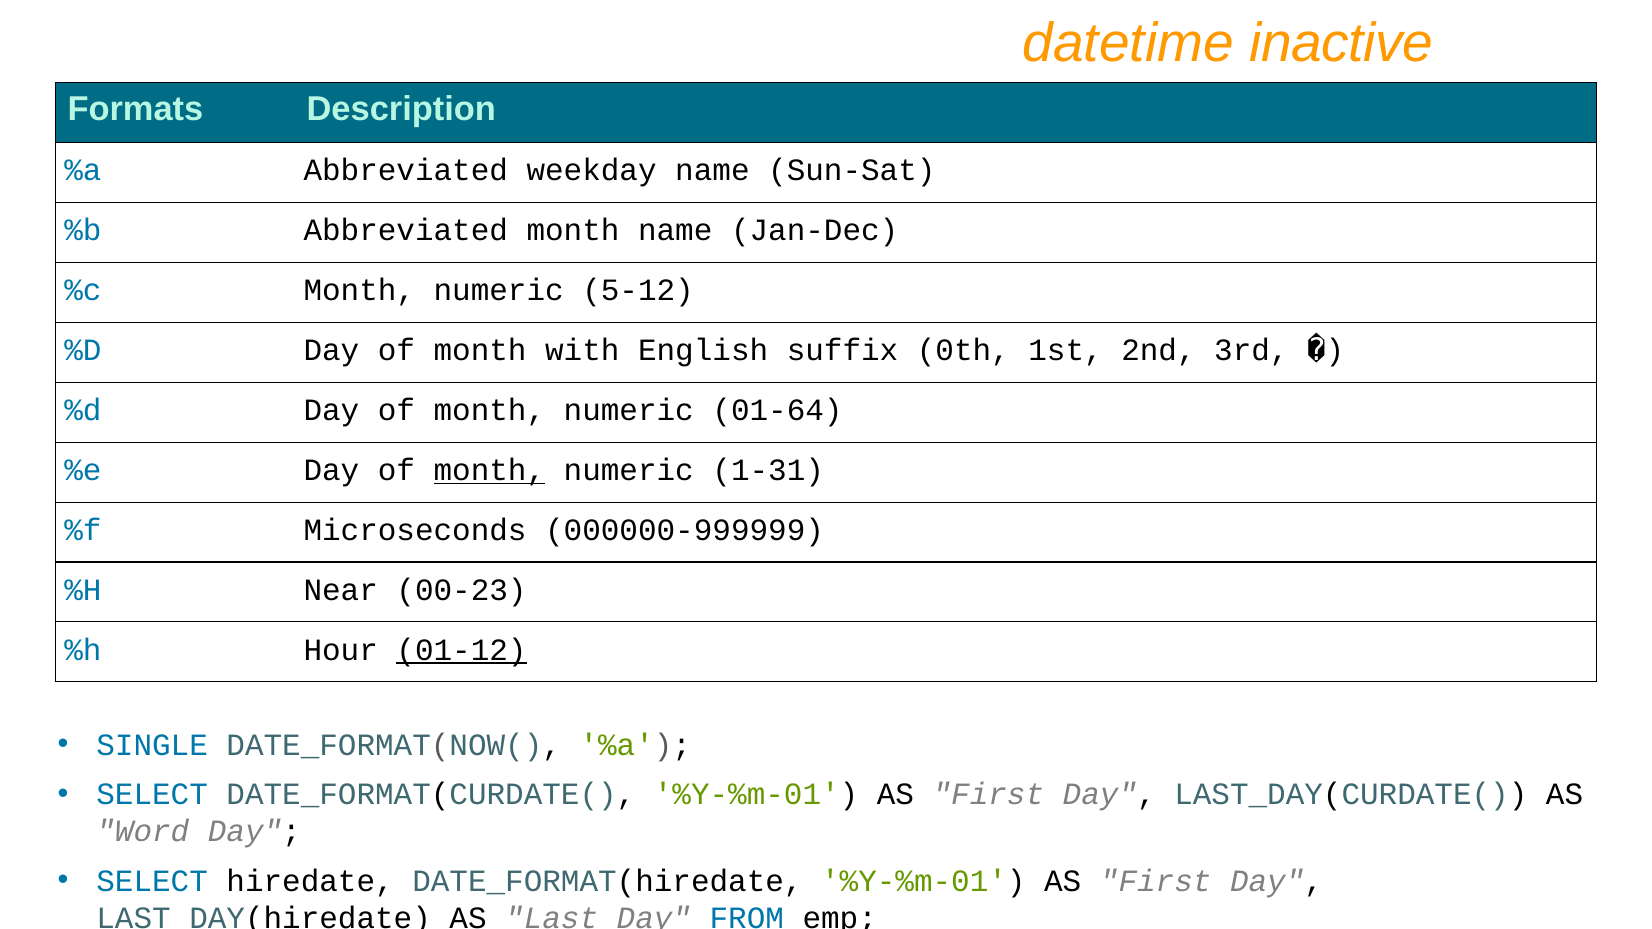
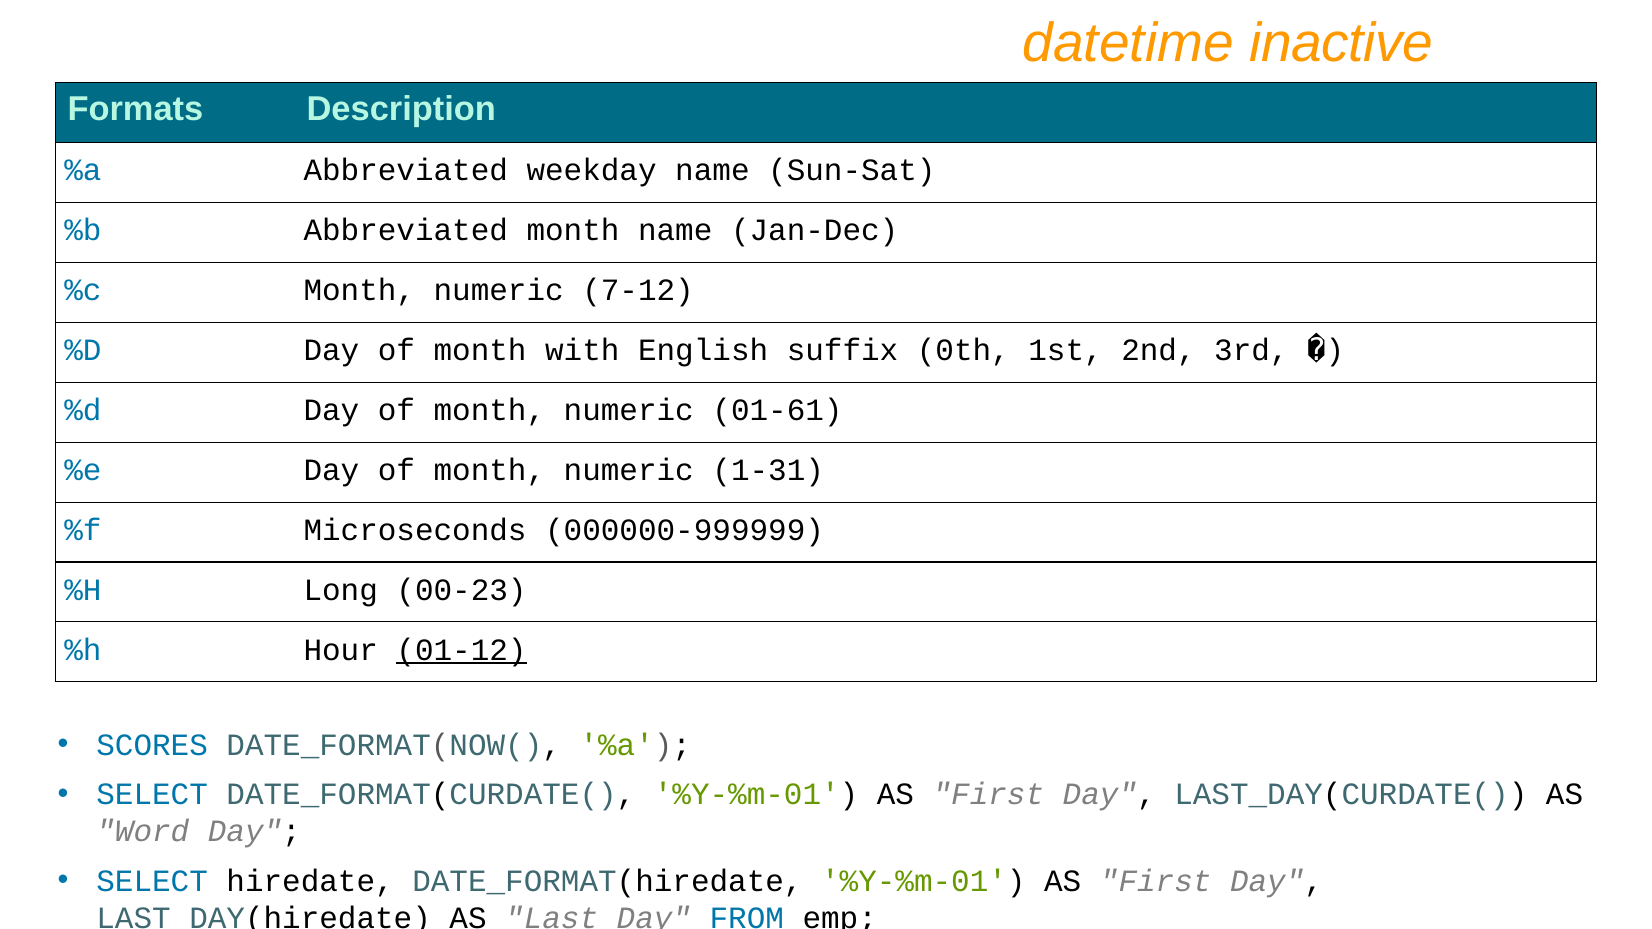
5-12: 5-12 -> 7-12
01-64: 01-64 -> 01-61
month at (489, 470) underline: present -> none
Near: Near -> Long
SINGLE: SINGLE -> SCORES
